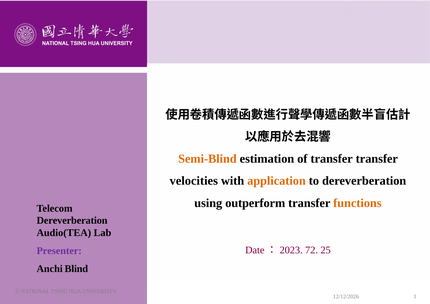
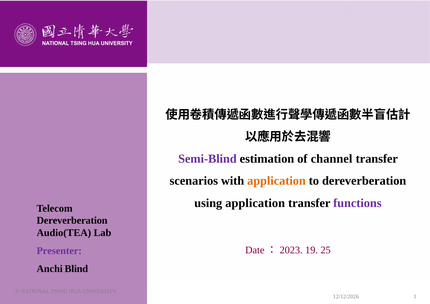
Semi-Blind colour: orange -> purple
of transfer: transfer -> channel
velocities: velocities -> scenarios
using outperform: outperform -> application
functions colour: orange -> purple
72: 72 -> 19
